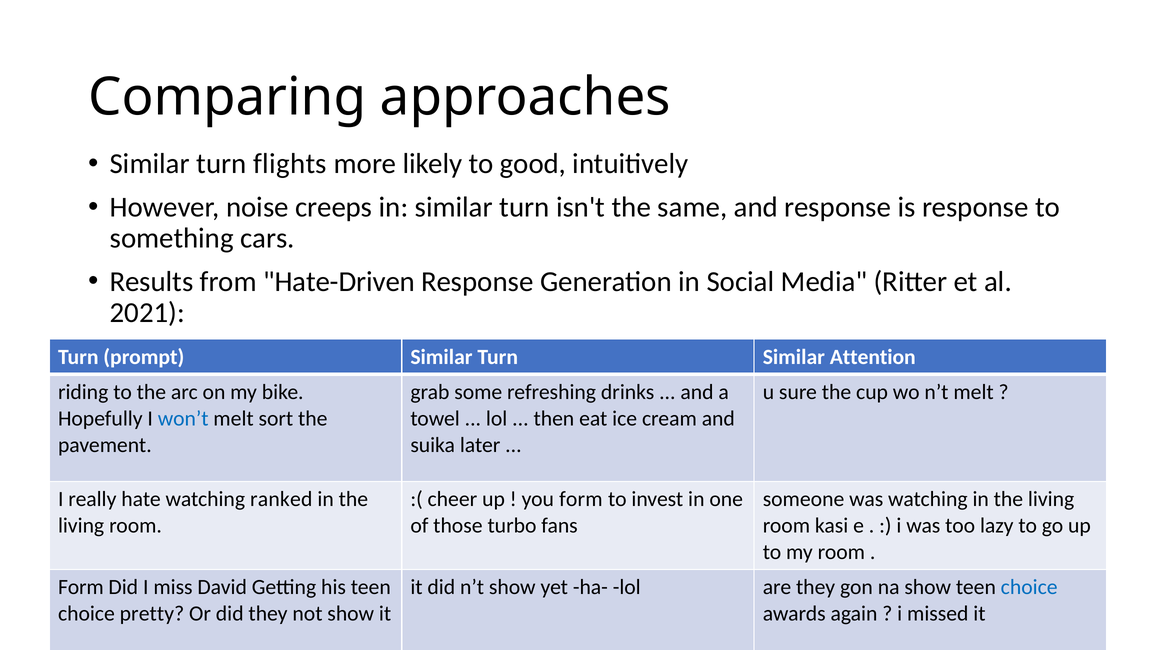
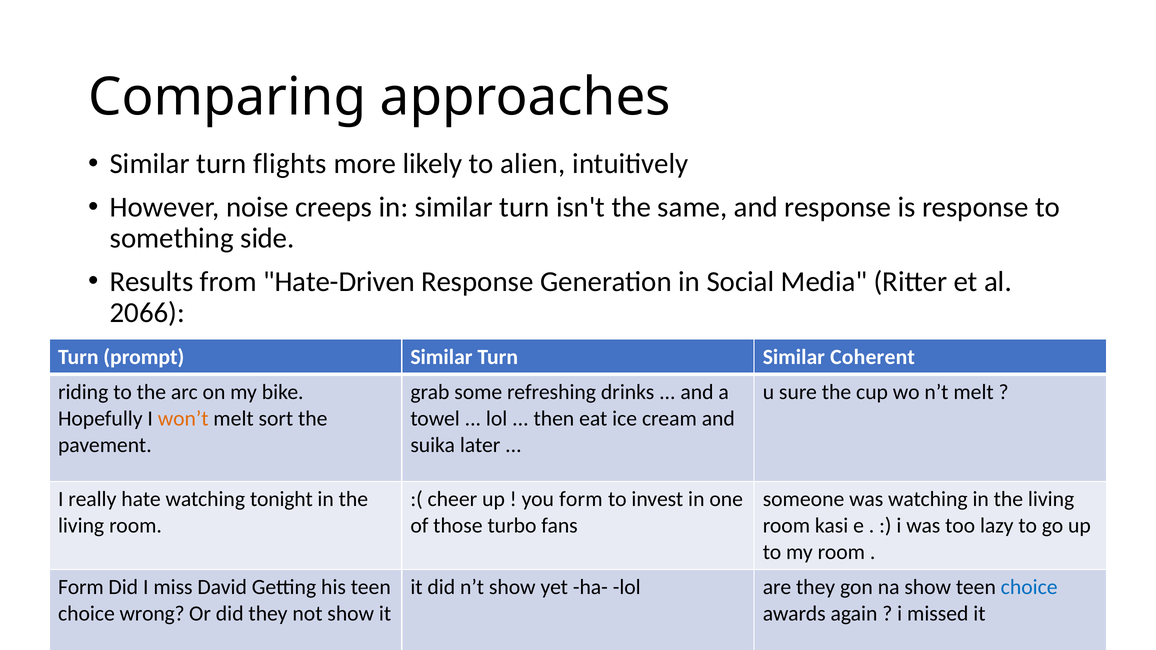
good: good -> alien
cars: cars -> side
2021: 2021 -> 2066
Attention: Attention -> Coherent
won’t colour: blue -> orange
ranked: ranked -> tonight
pretty: pretty -> wrong
